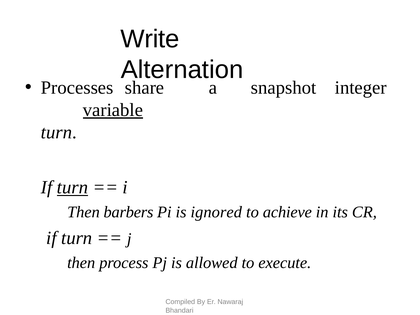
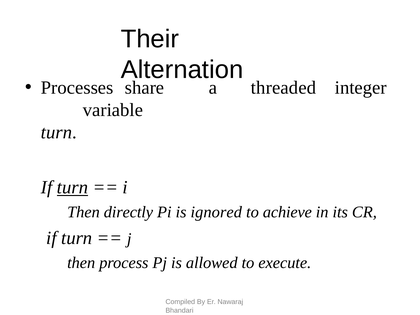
Write: Write -> Their
snapshot: snapshot -> threaded
variable underline: present -> none
barbers: barbers -> directly
